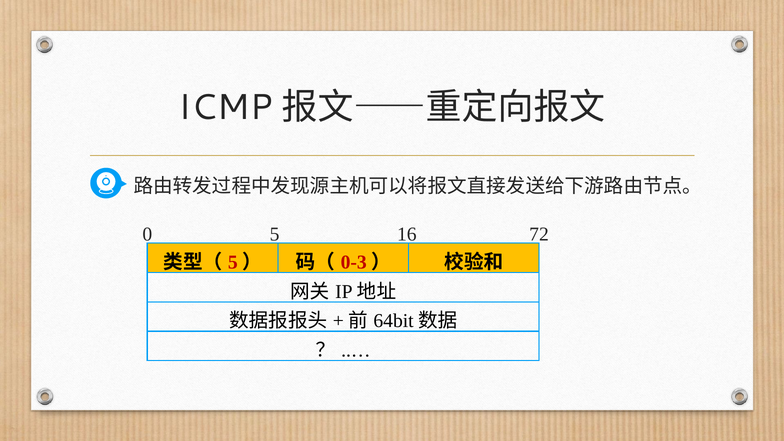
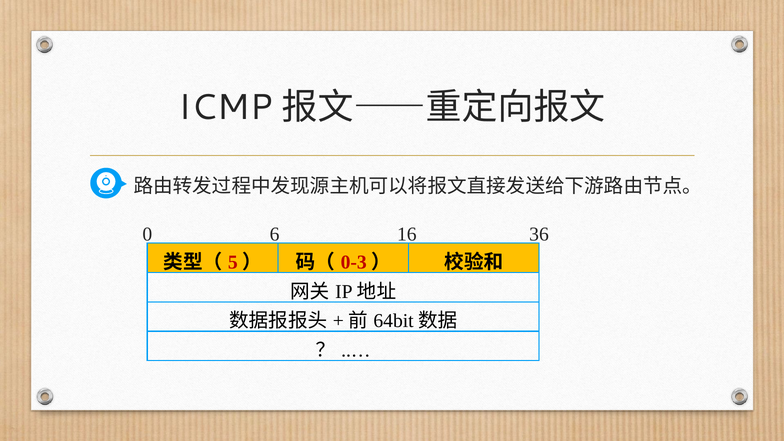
5: 5 -> 6
72: 72 -> 36
